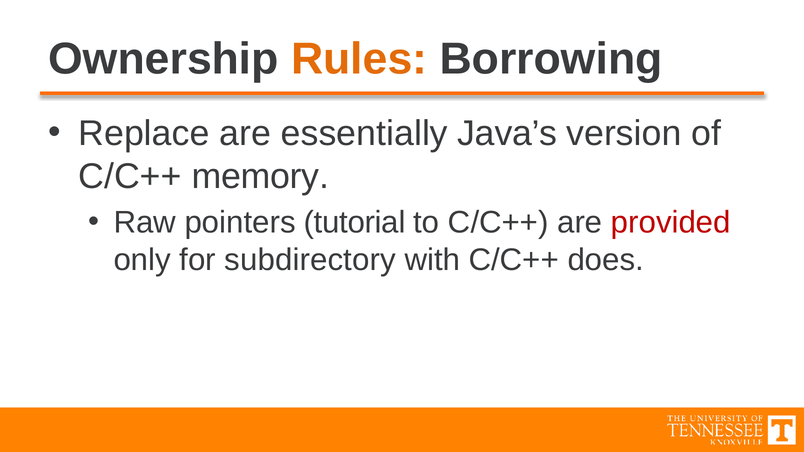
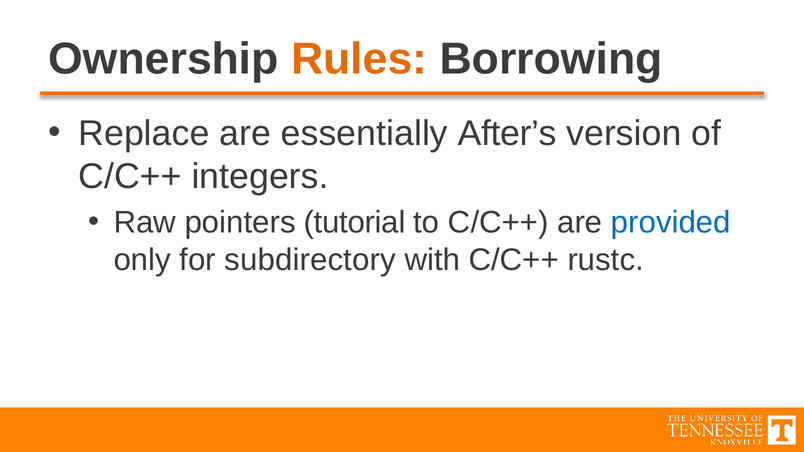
Java’s: Java’s -> After’s
memory: memory -> integers
provided colour: red -> blue
does: does -> rustc
